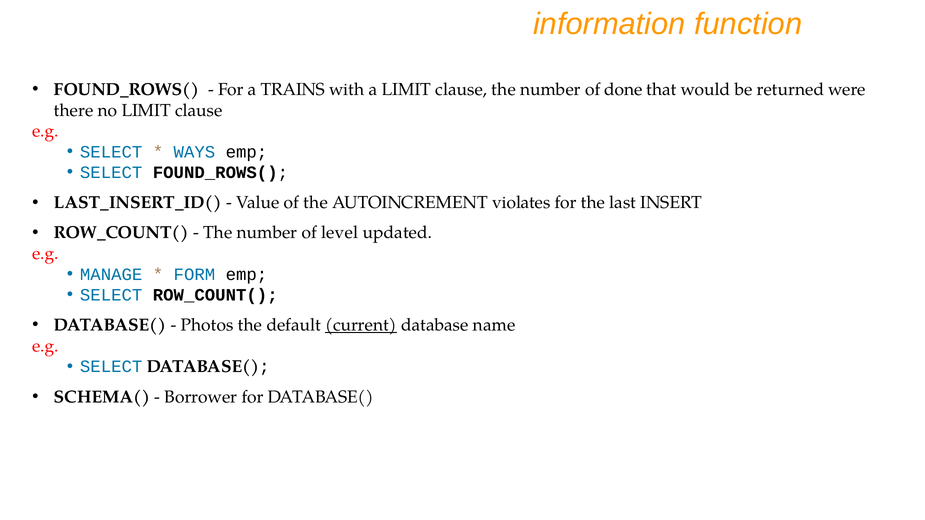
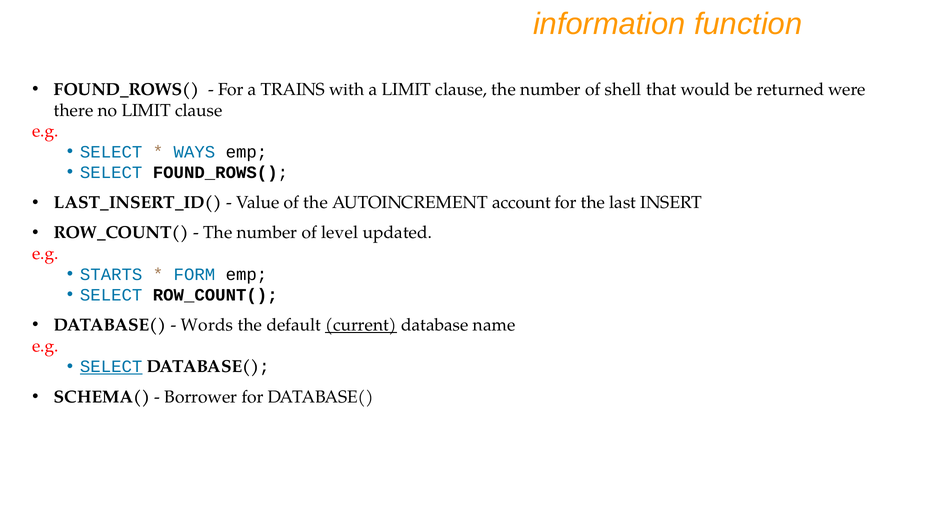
done: done -> shell
violates: violates -> account
MANAGE: MANAGE -> STARTS
Photos: Photos -> Words
SELECT at (111, 367) underline: none -> present
